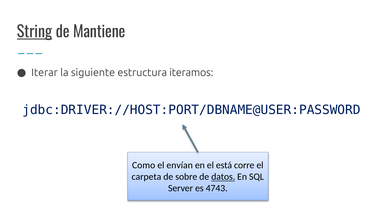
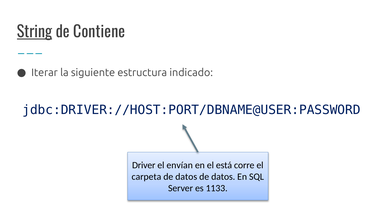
Mantiene: Mantiene -> Contiene
iteramos: iteramos -> indicado
Como: Como -> Driver
sobre at (186, 176): sobre -> datos
datos at (223, 176) underline: present -> none
4743: 4743 -> 1133
